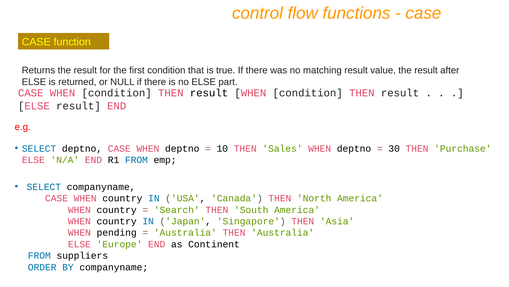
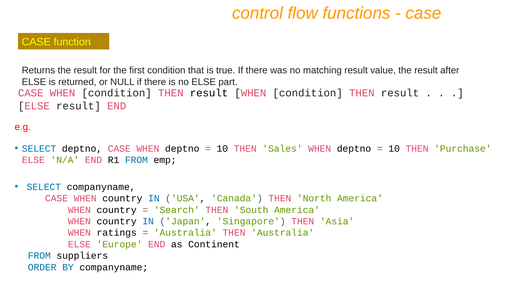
30 at (394, 148): 30 -> 10
pending: pending -> ratings
